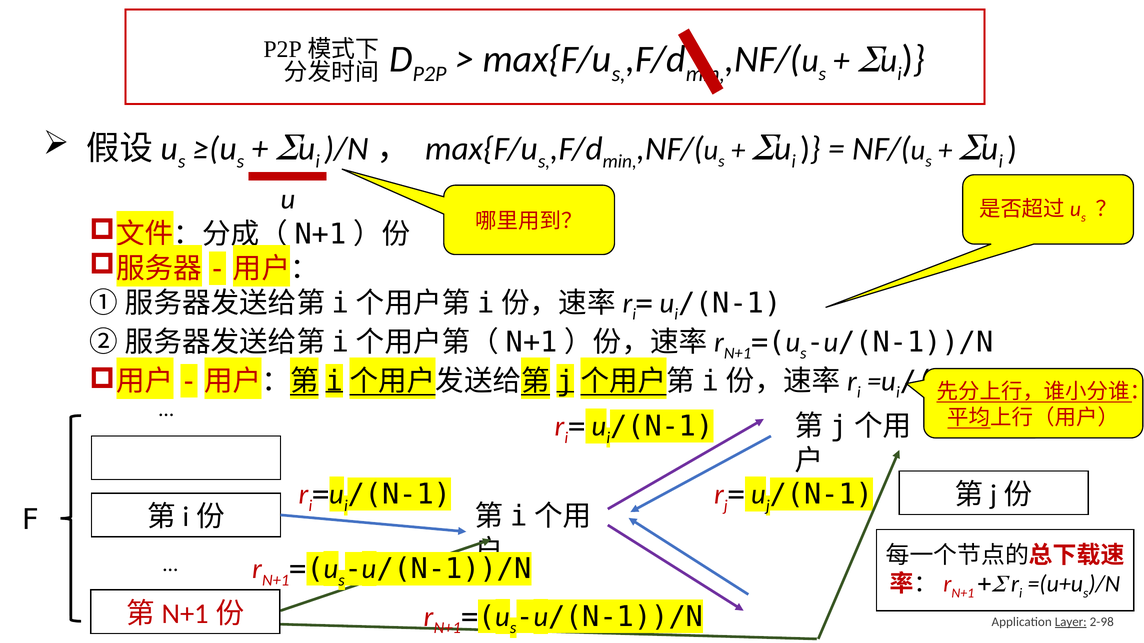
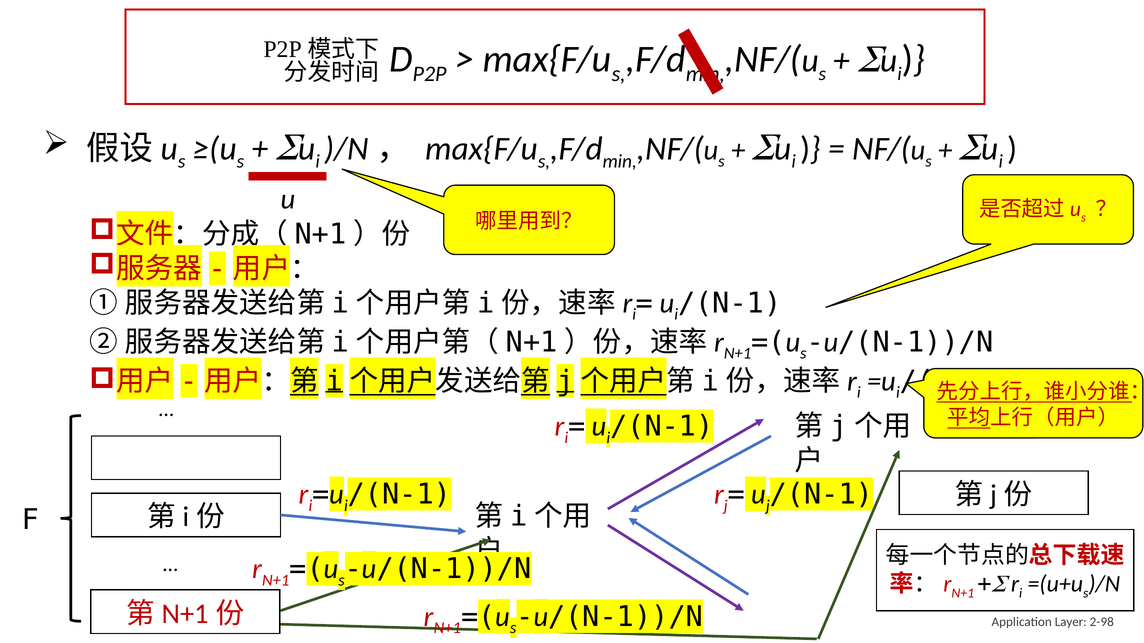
Layer underline: present -> none
